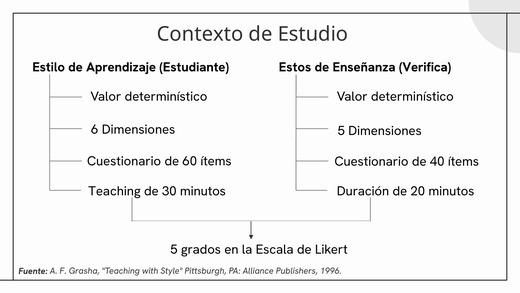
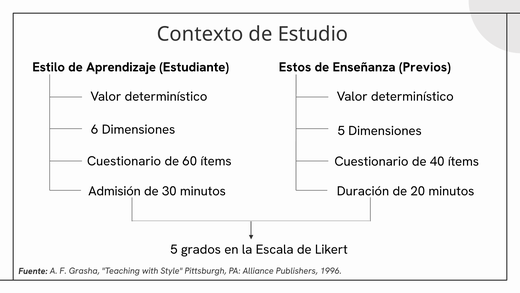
Verifica: Verifica -> Previos
Teaching at (114, 191): Teaching -> Admisión
